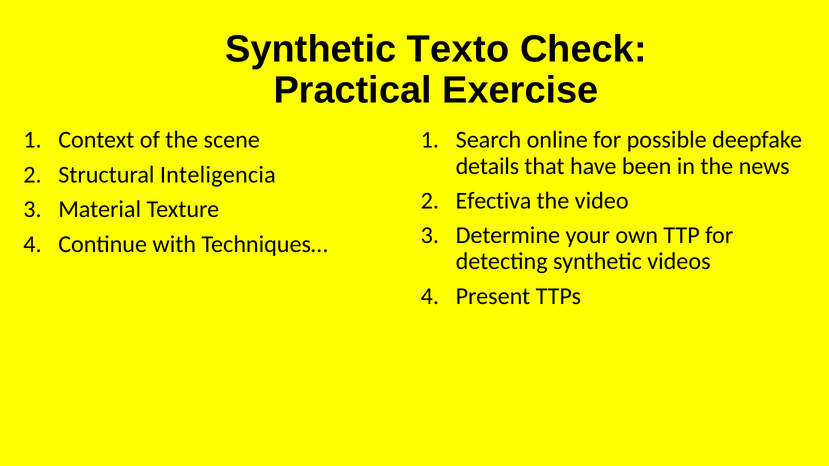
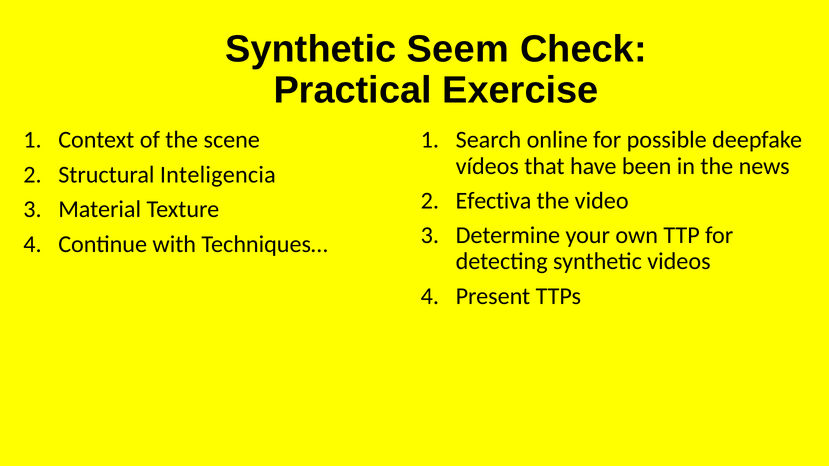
Texto: Texto -> Seem
details: details -> vídeos
